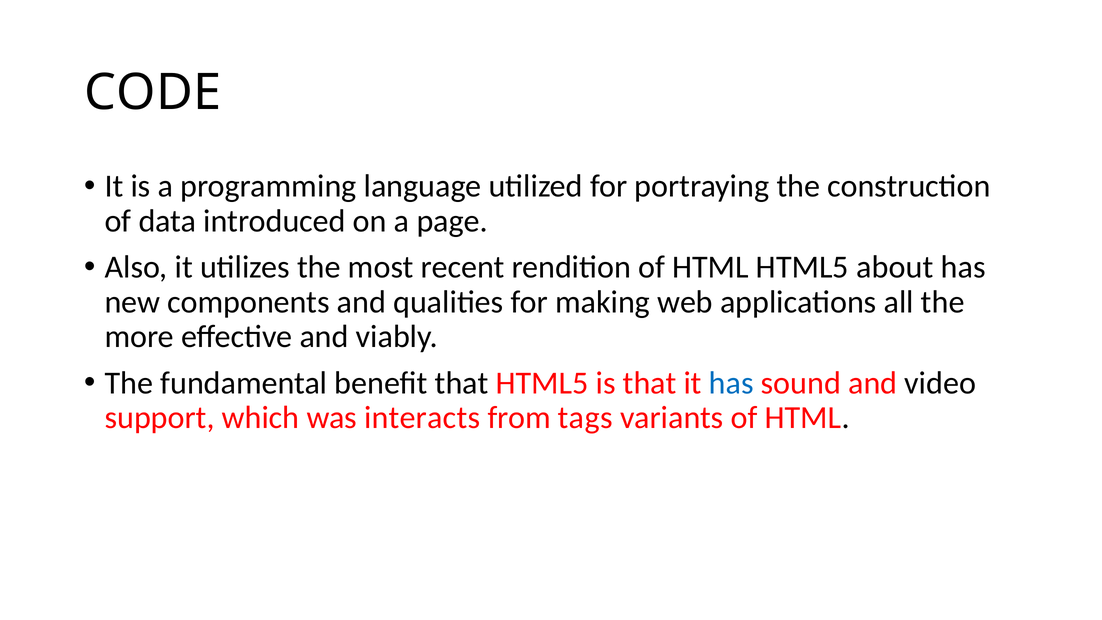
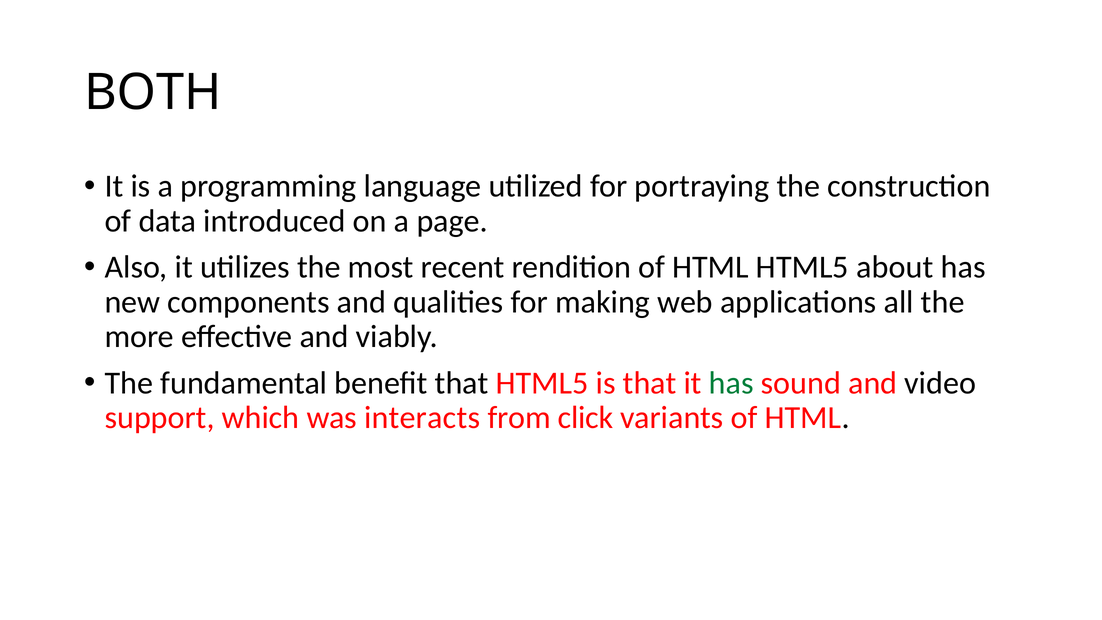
CODE: CODE -> BOTH
has at (731, 383) colour: blue -> green
tags: tags -> click
